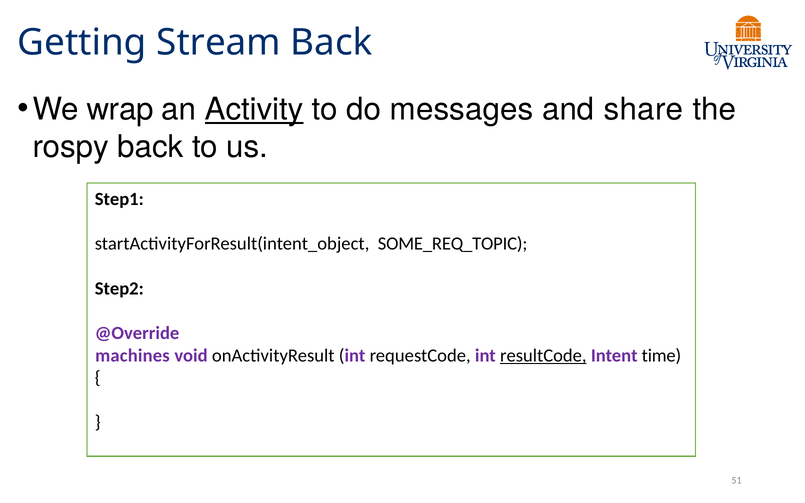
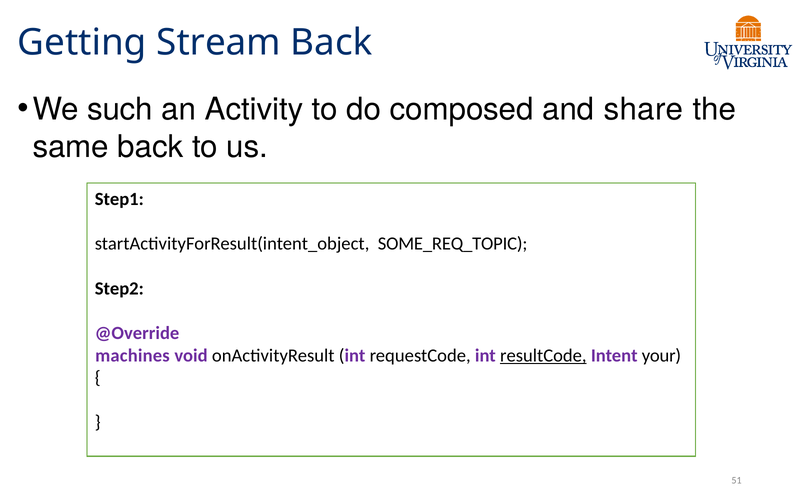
wrap: wrap -> such
Activity underline: present -> none
messages: messages -> composed
rospy: rospy -> same
time: time -> your
